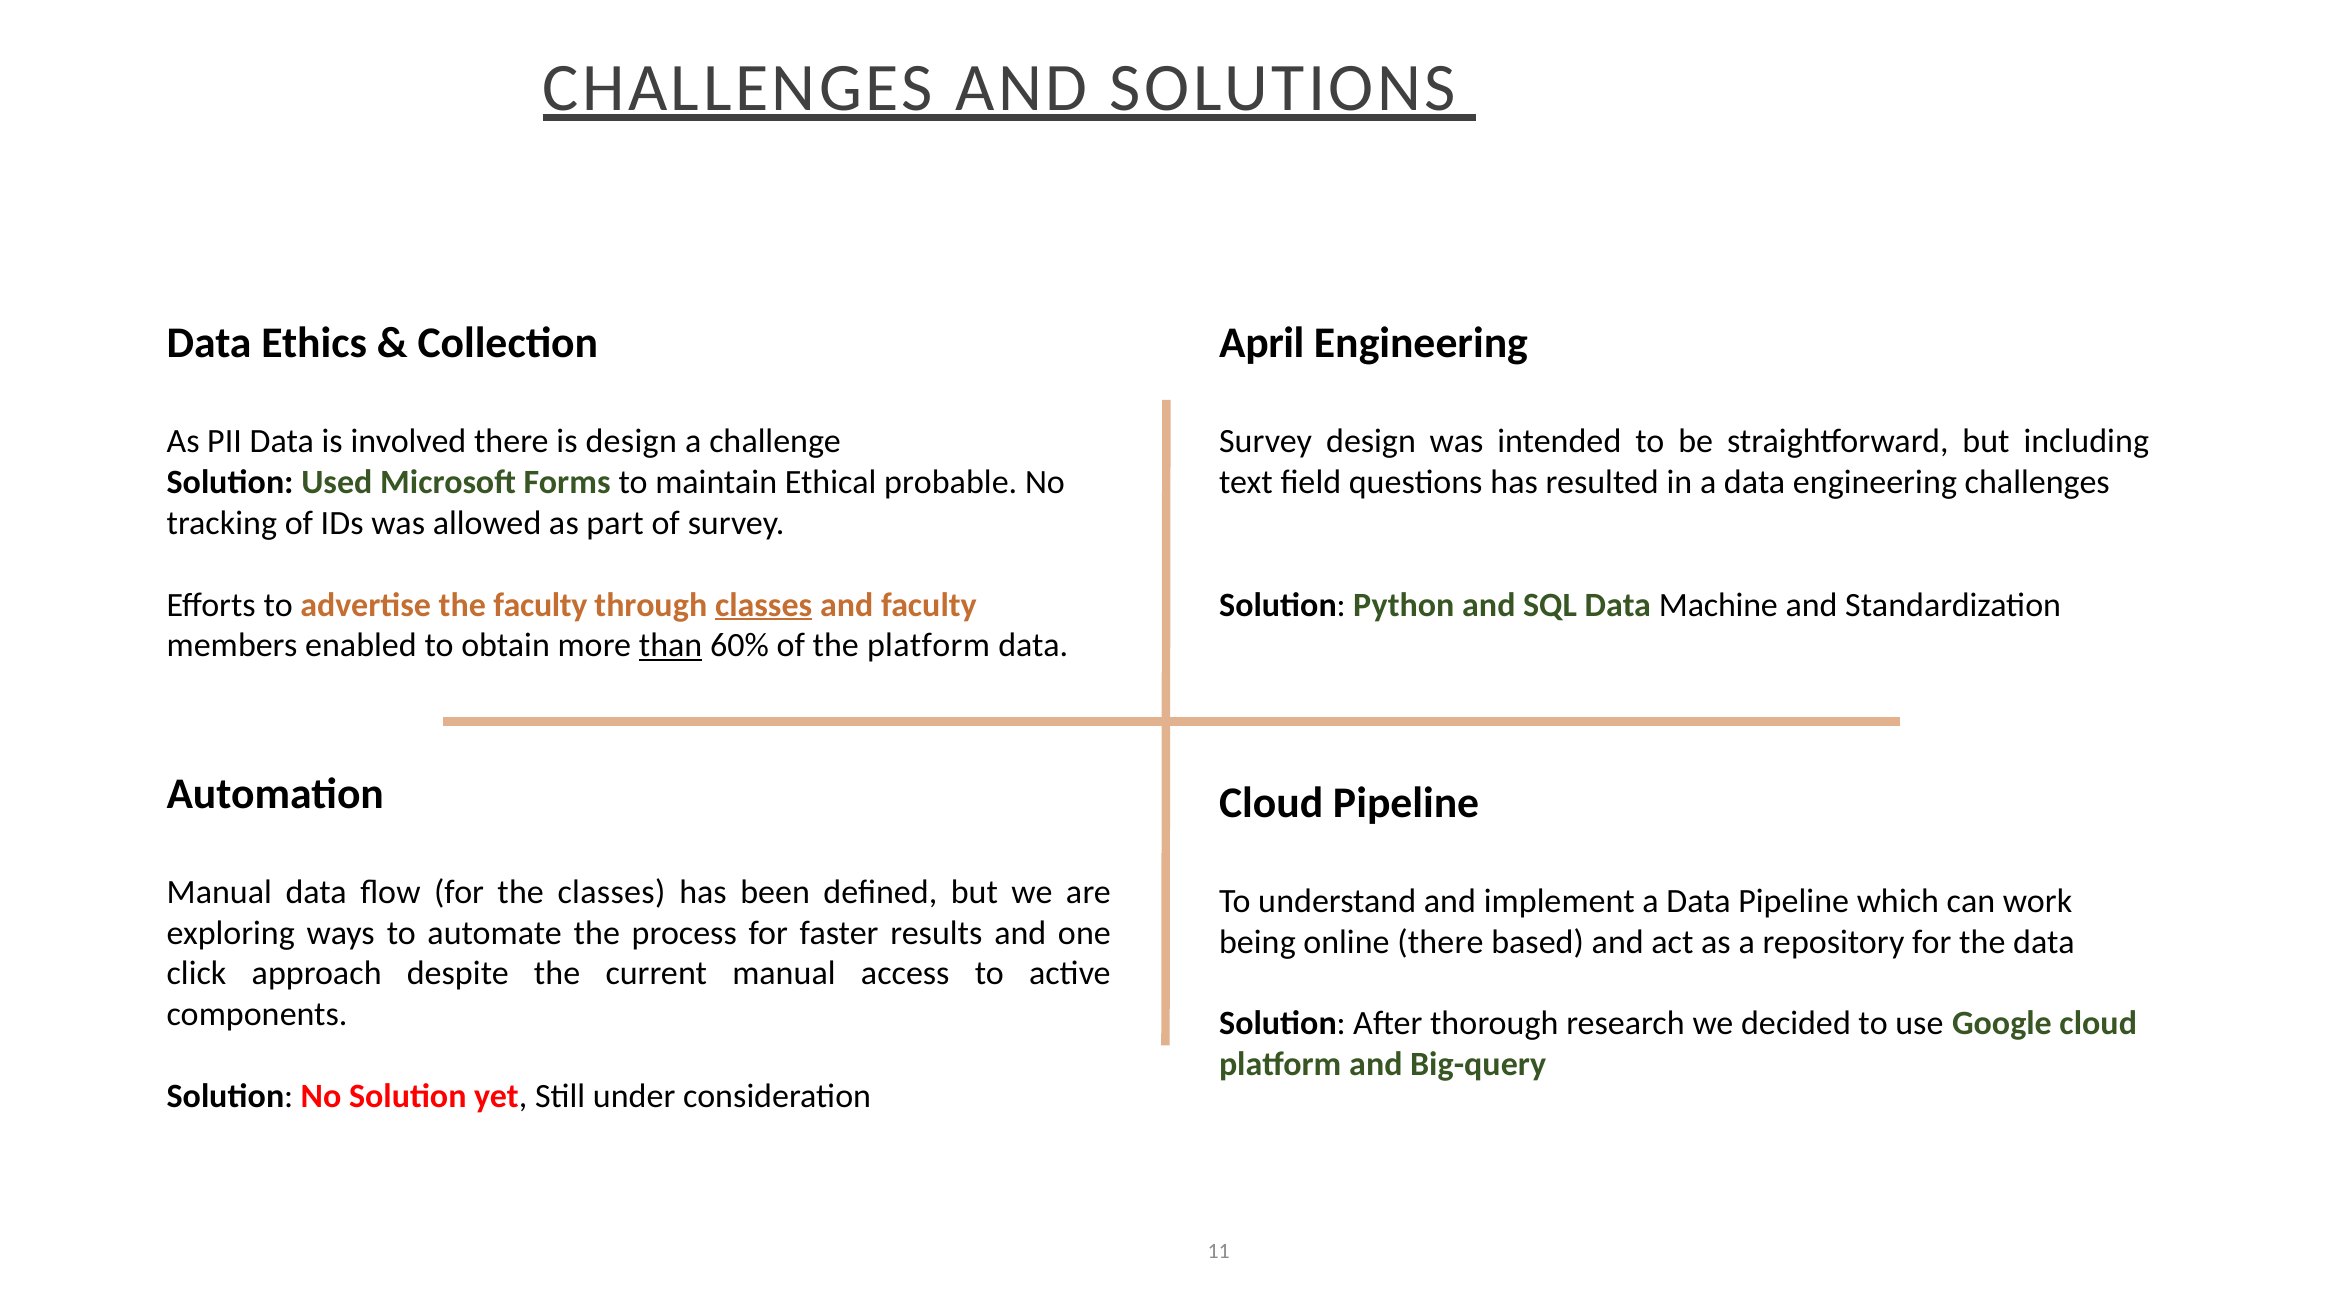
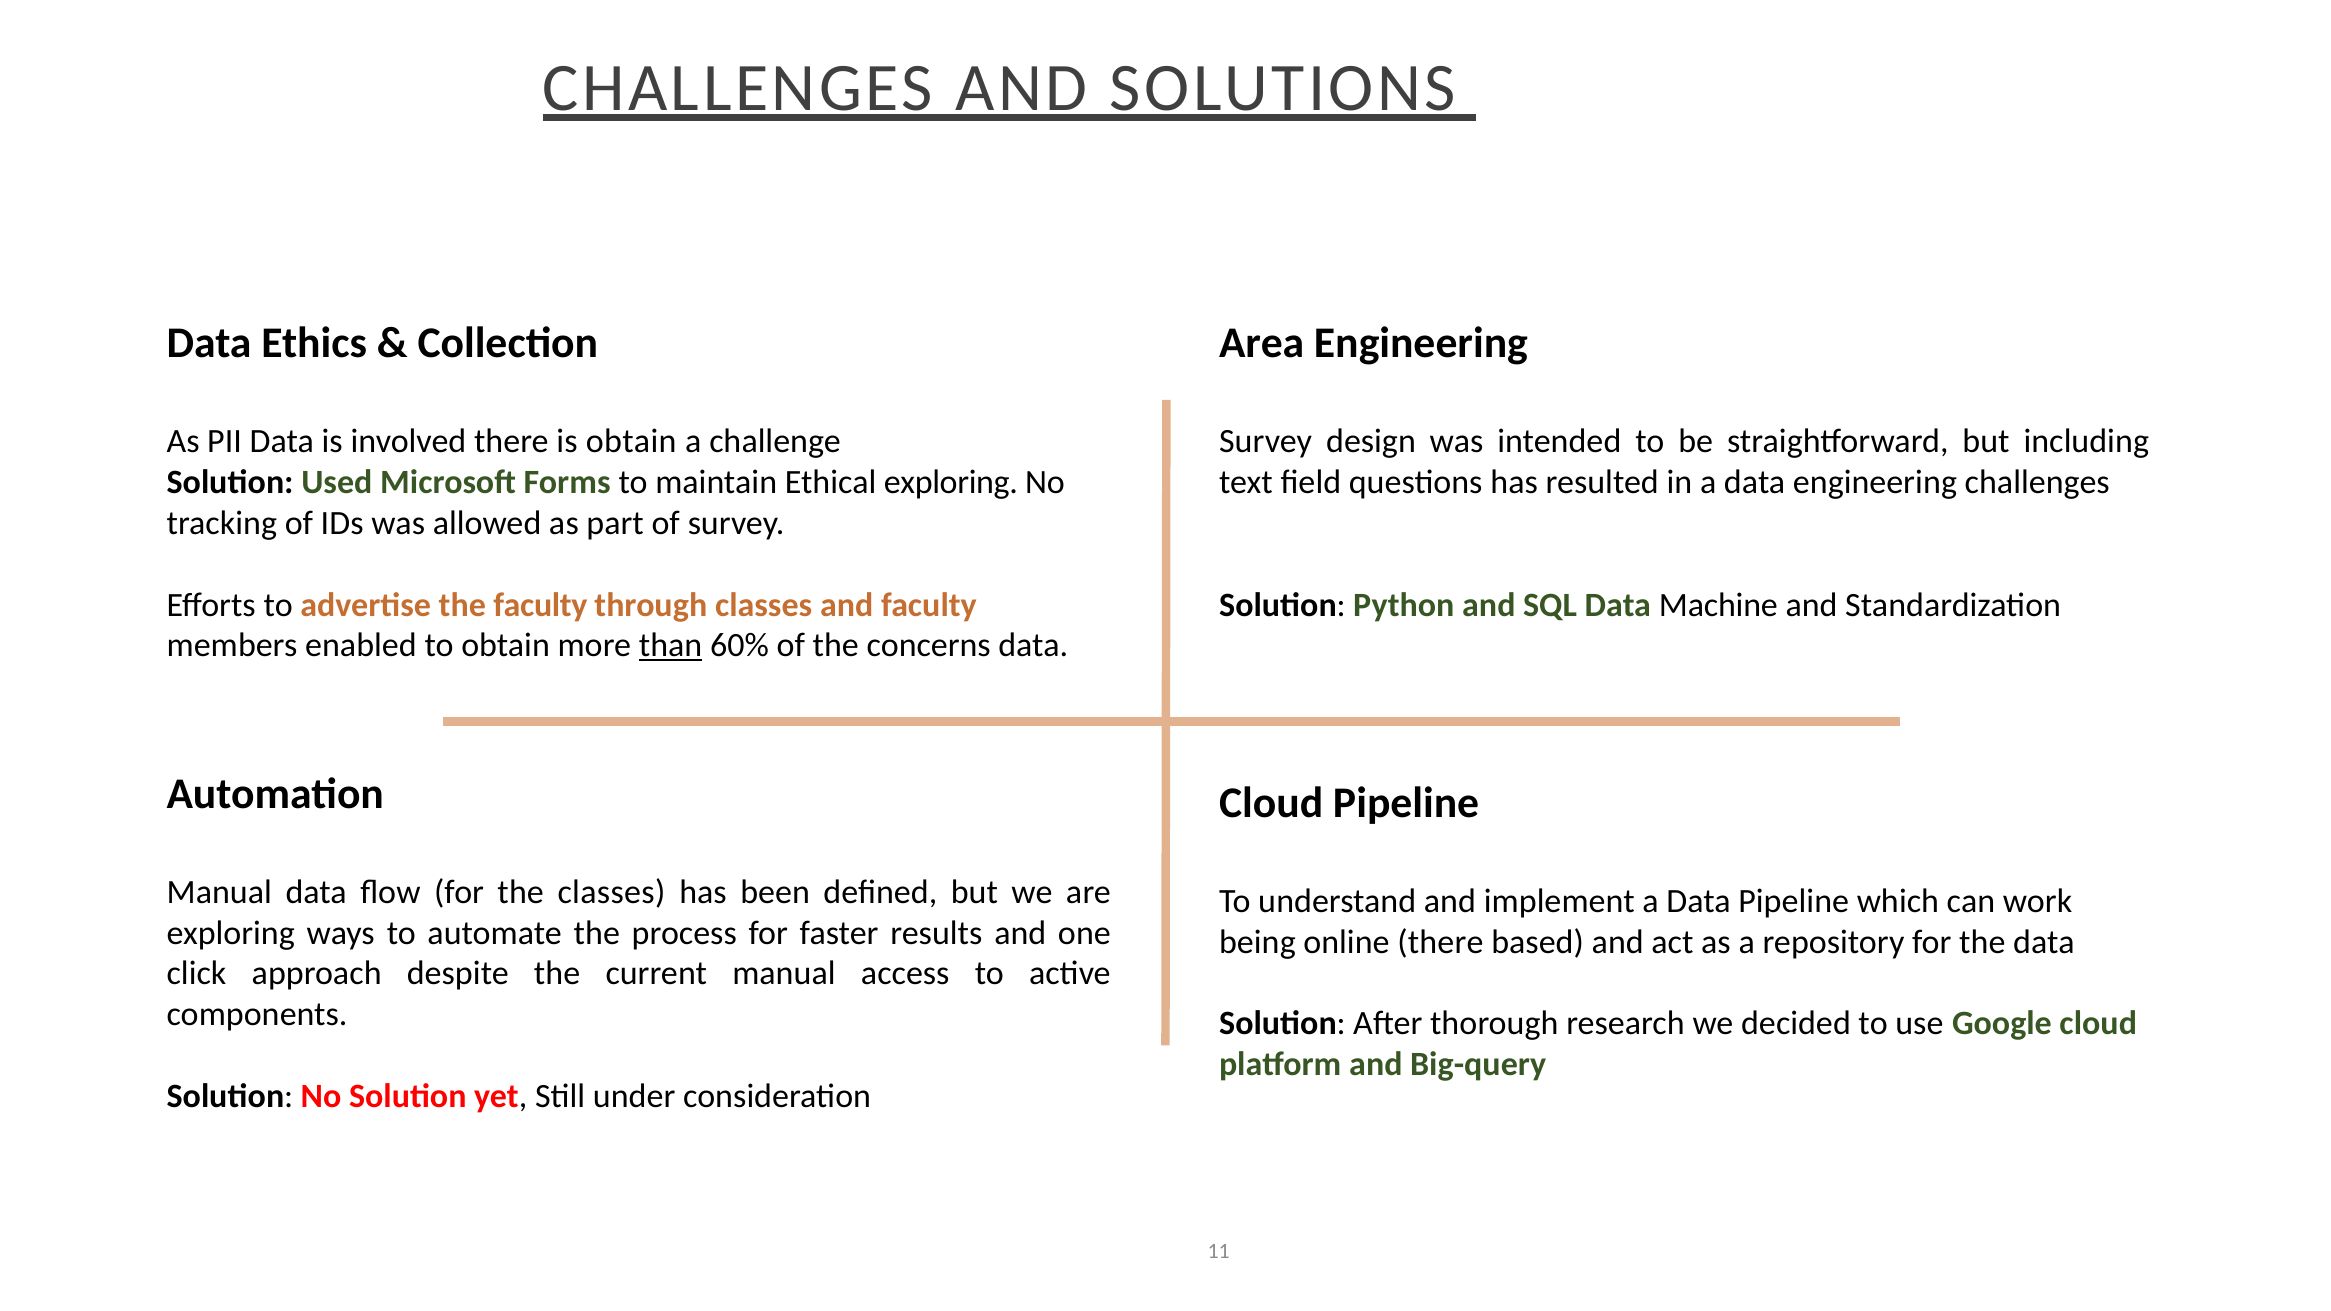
April: April -> Area
is design: design -> obtain
Ethical probable: probable -> exploring
classes at (764, 605) underline: present -> none
the platform: platform -> concerns
